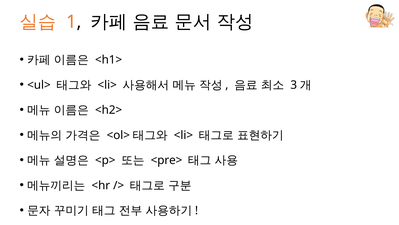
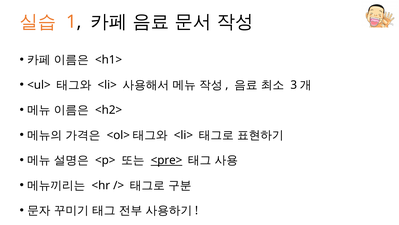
<pre> underline: none -> present
